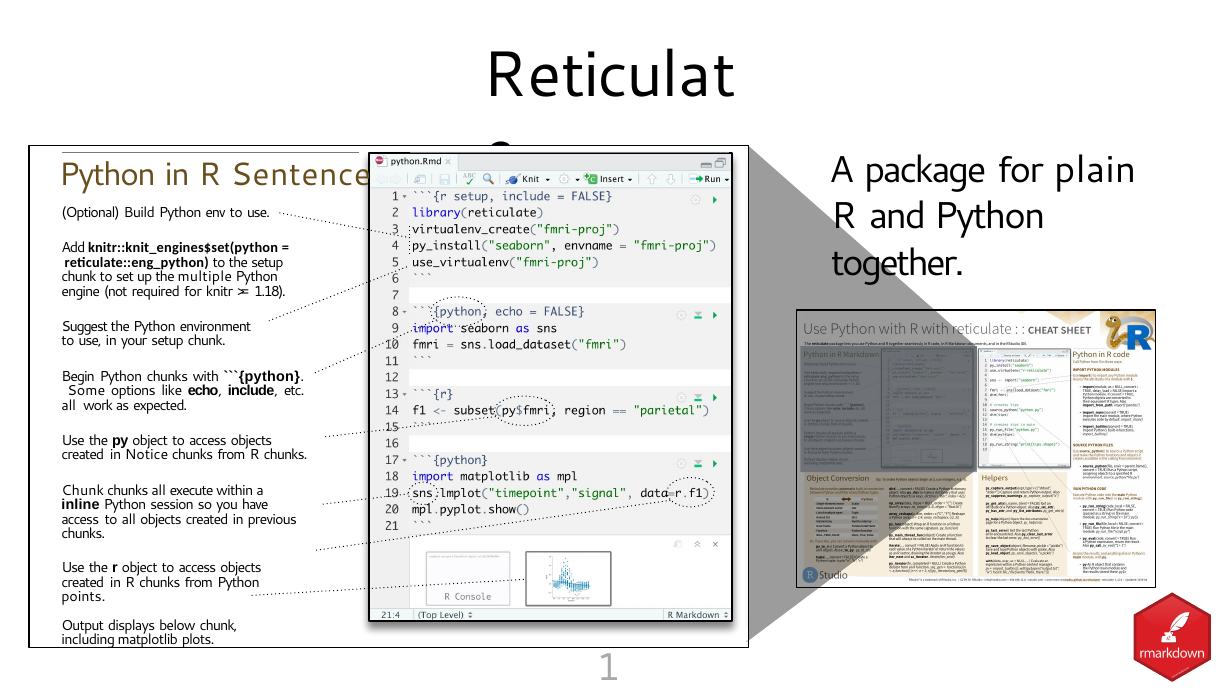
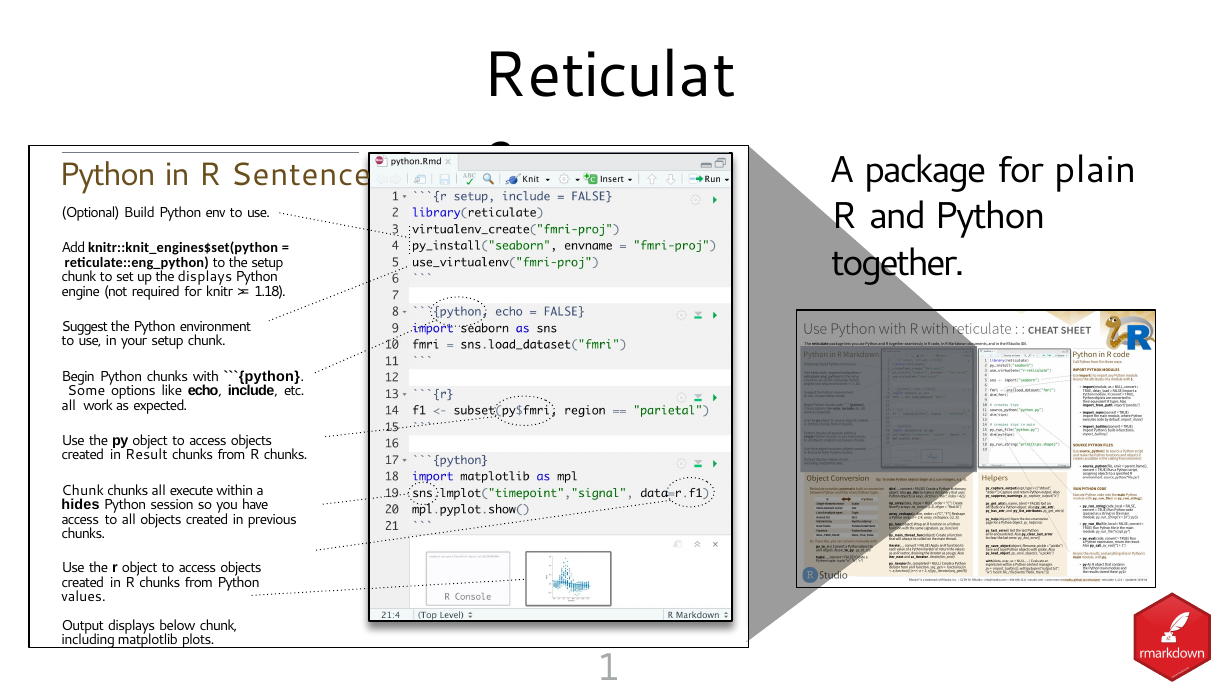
the multiple: multiple -> displays
Notice: Notice -> Result
inline: inline -> hides
points: points -> values
